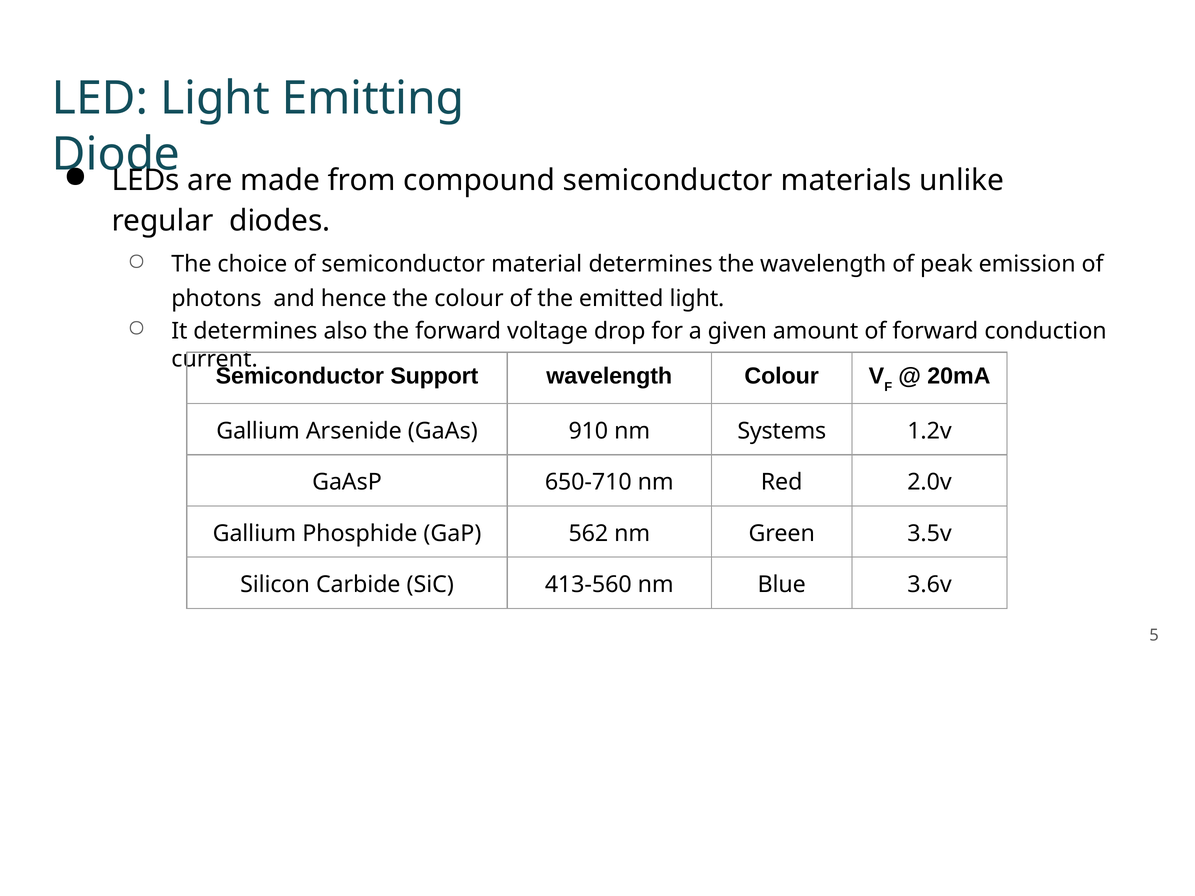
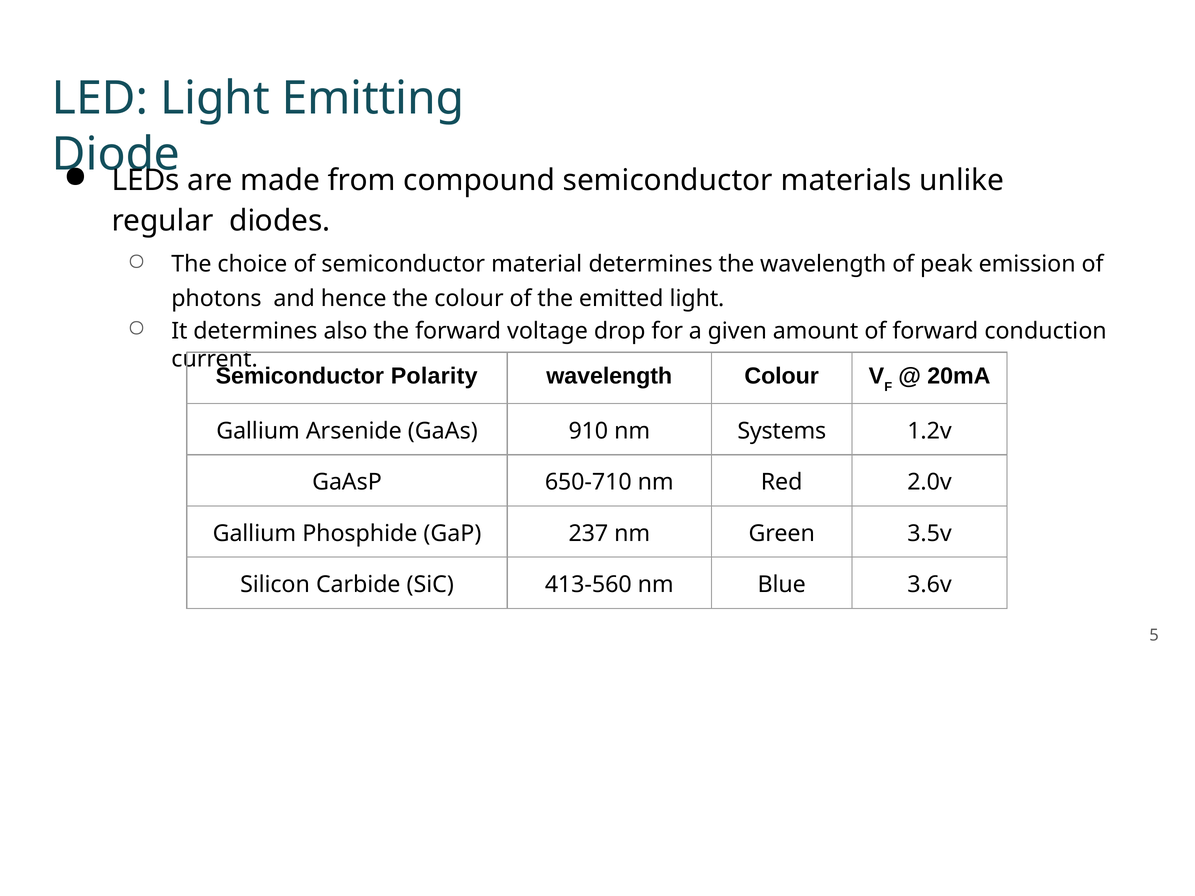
Support: Support -> Polarity
562: 562 -> 237
